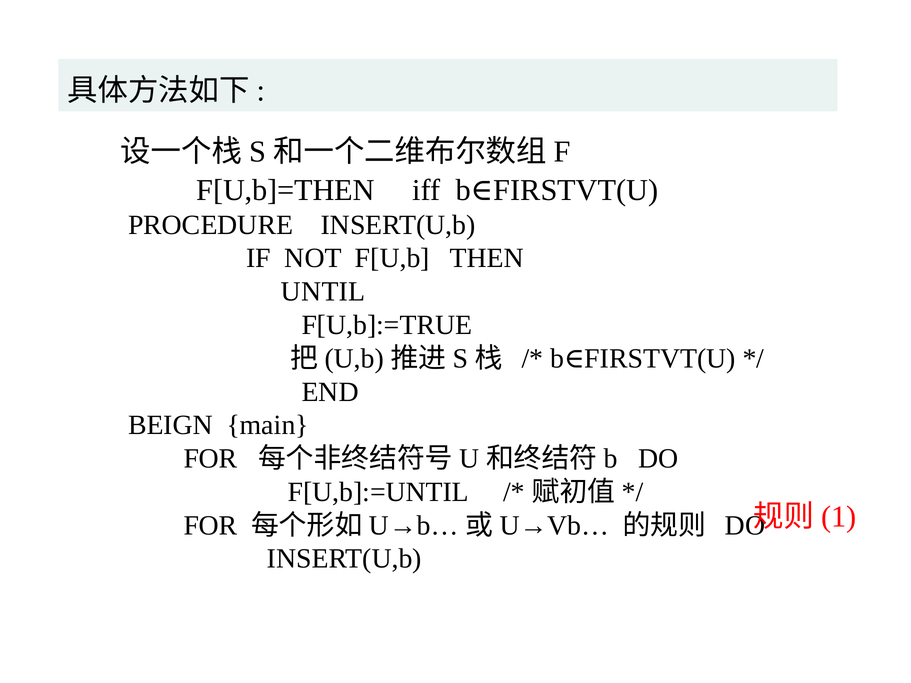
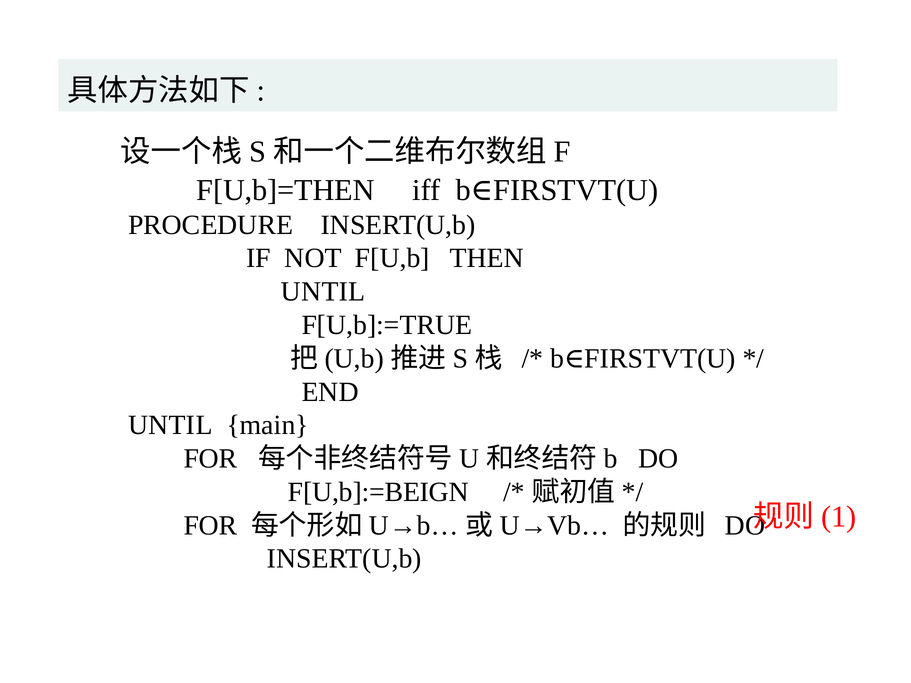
BEIGN at (170, 425): BEIGN -> UNTIL
F[U,b]:=UNTIL: F[U,b]:=UNTIL -> F[U,b]:=BEIGN
